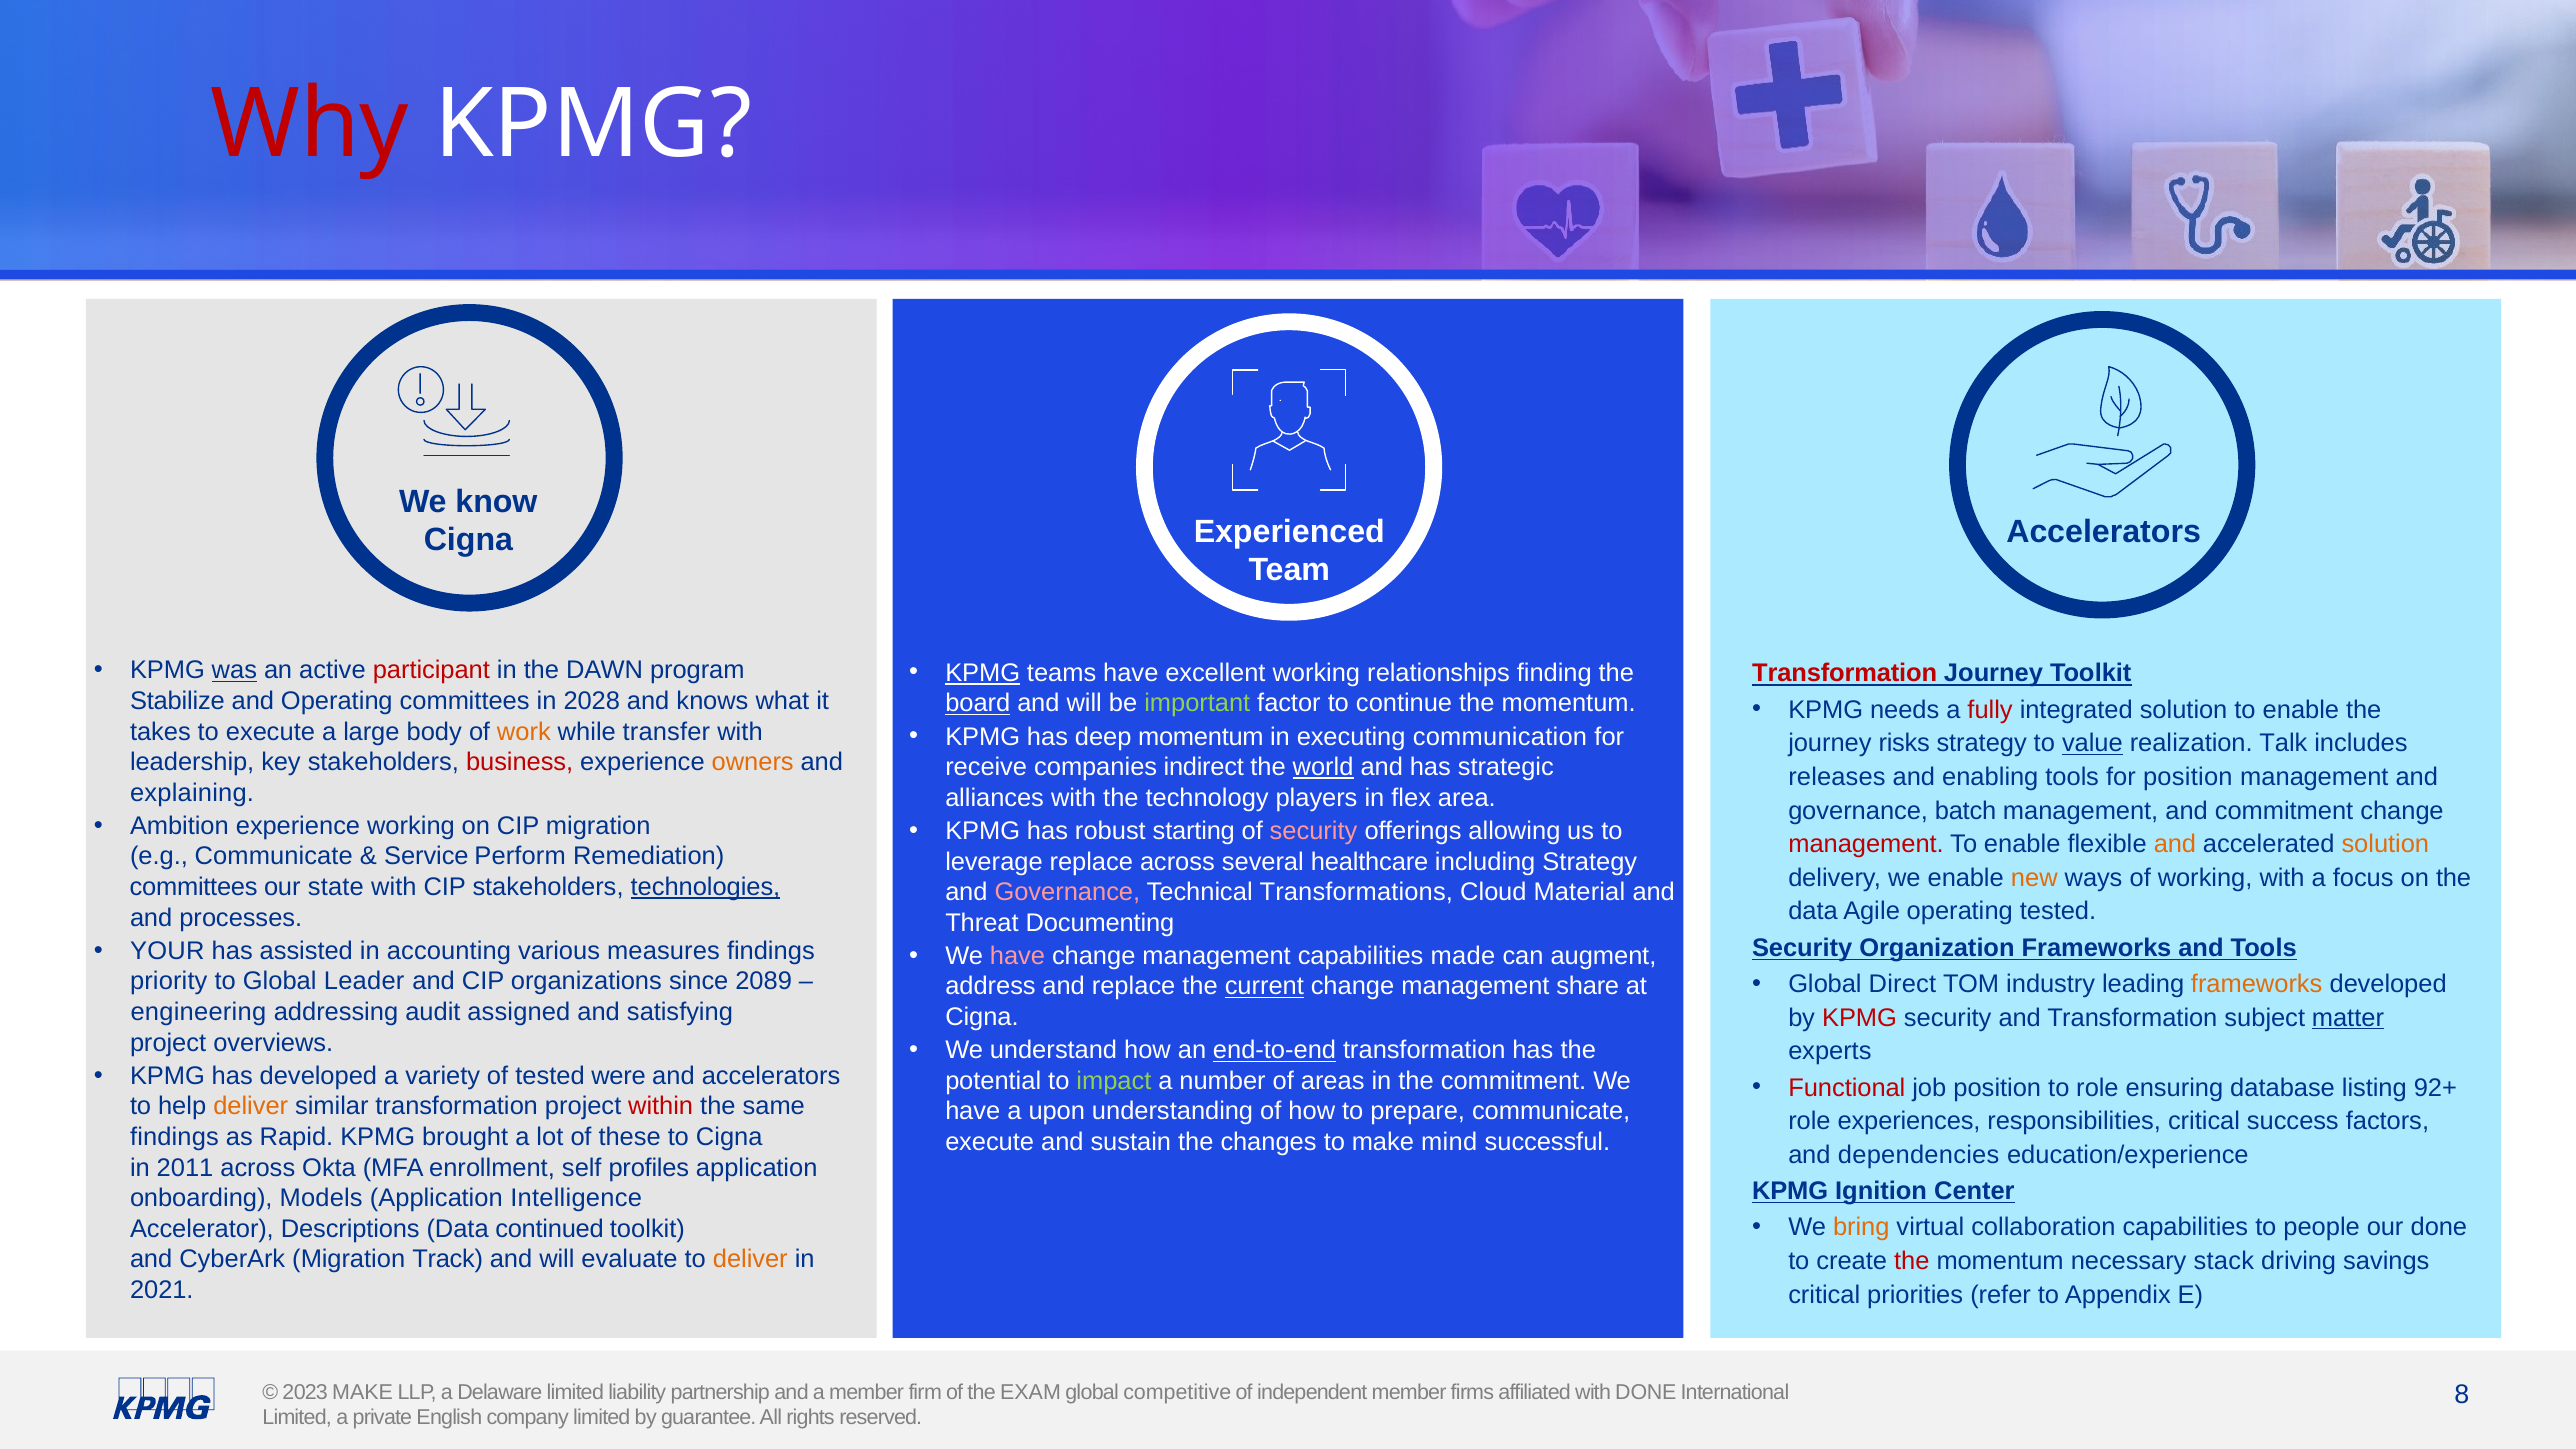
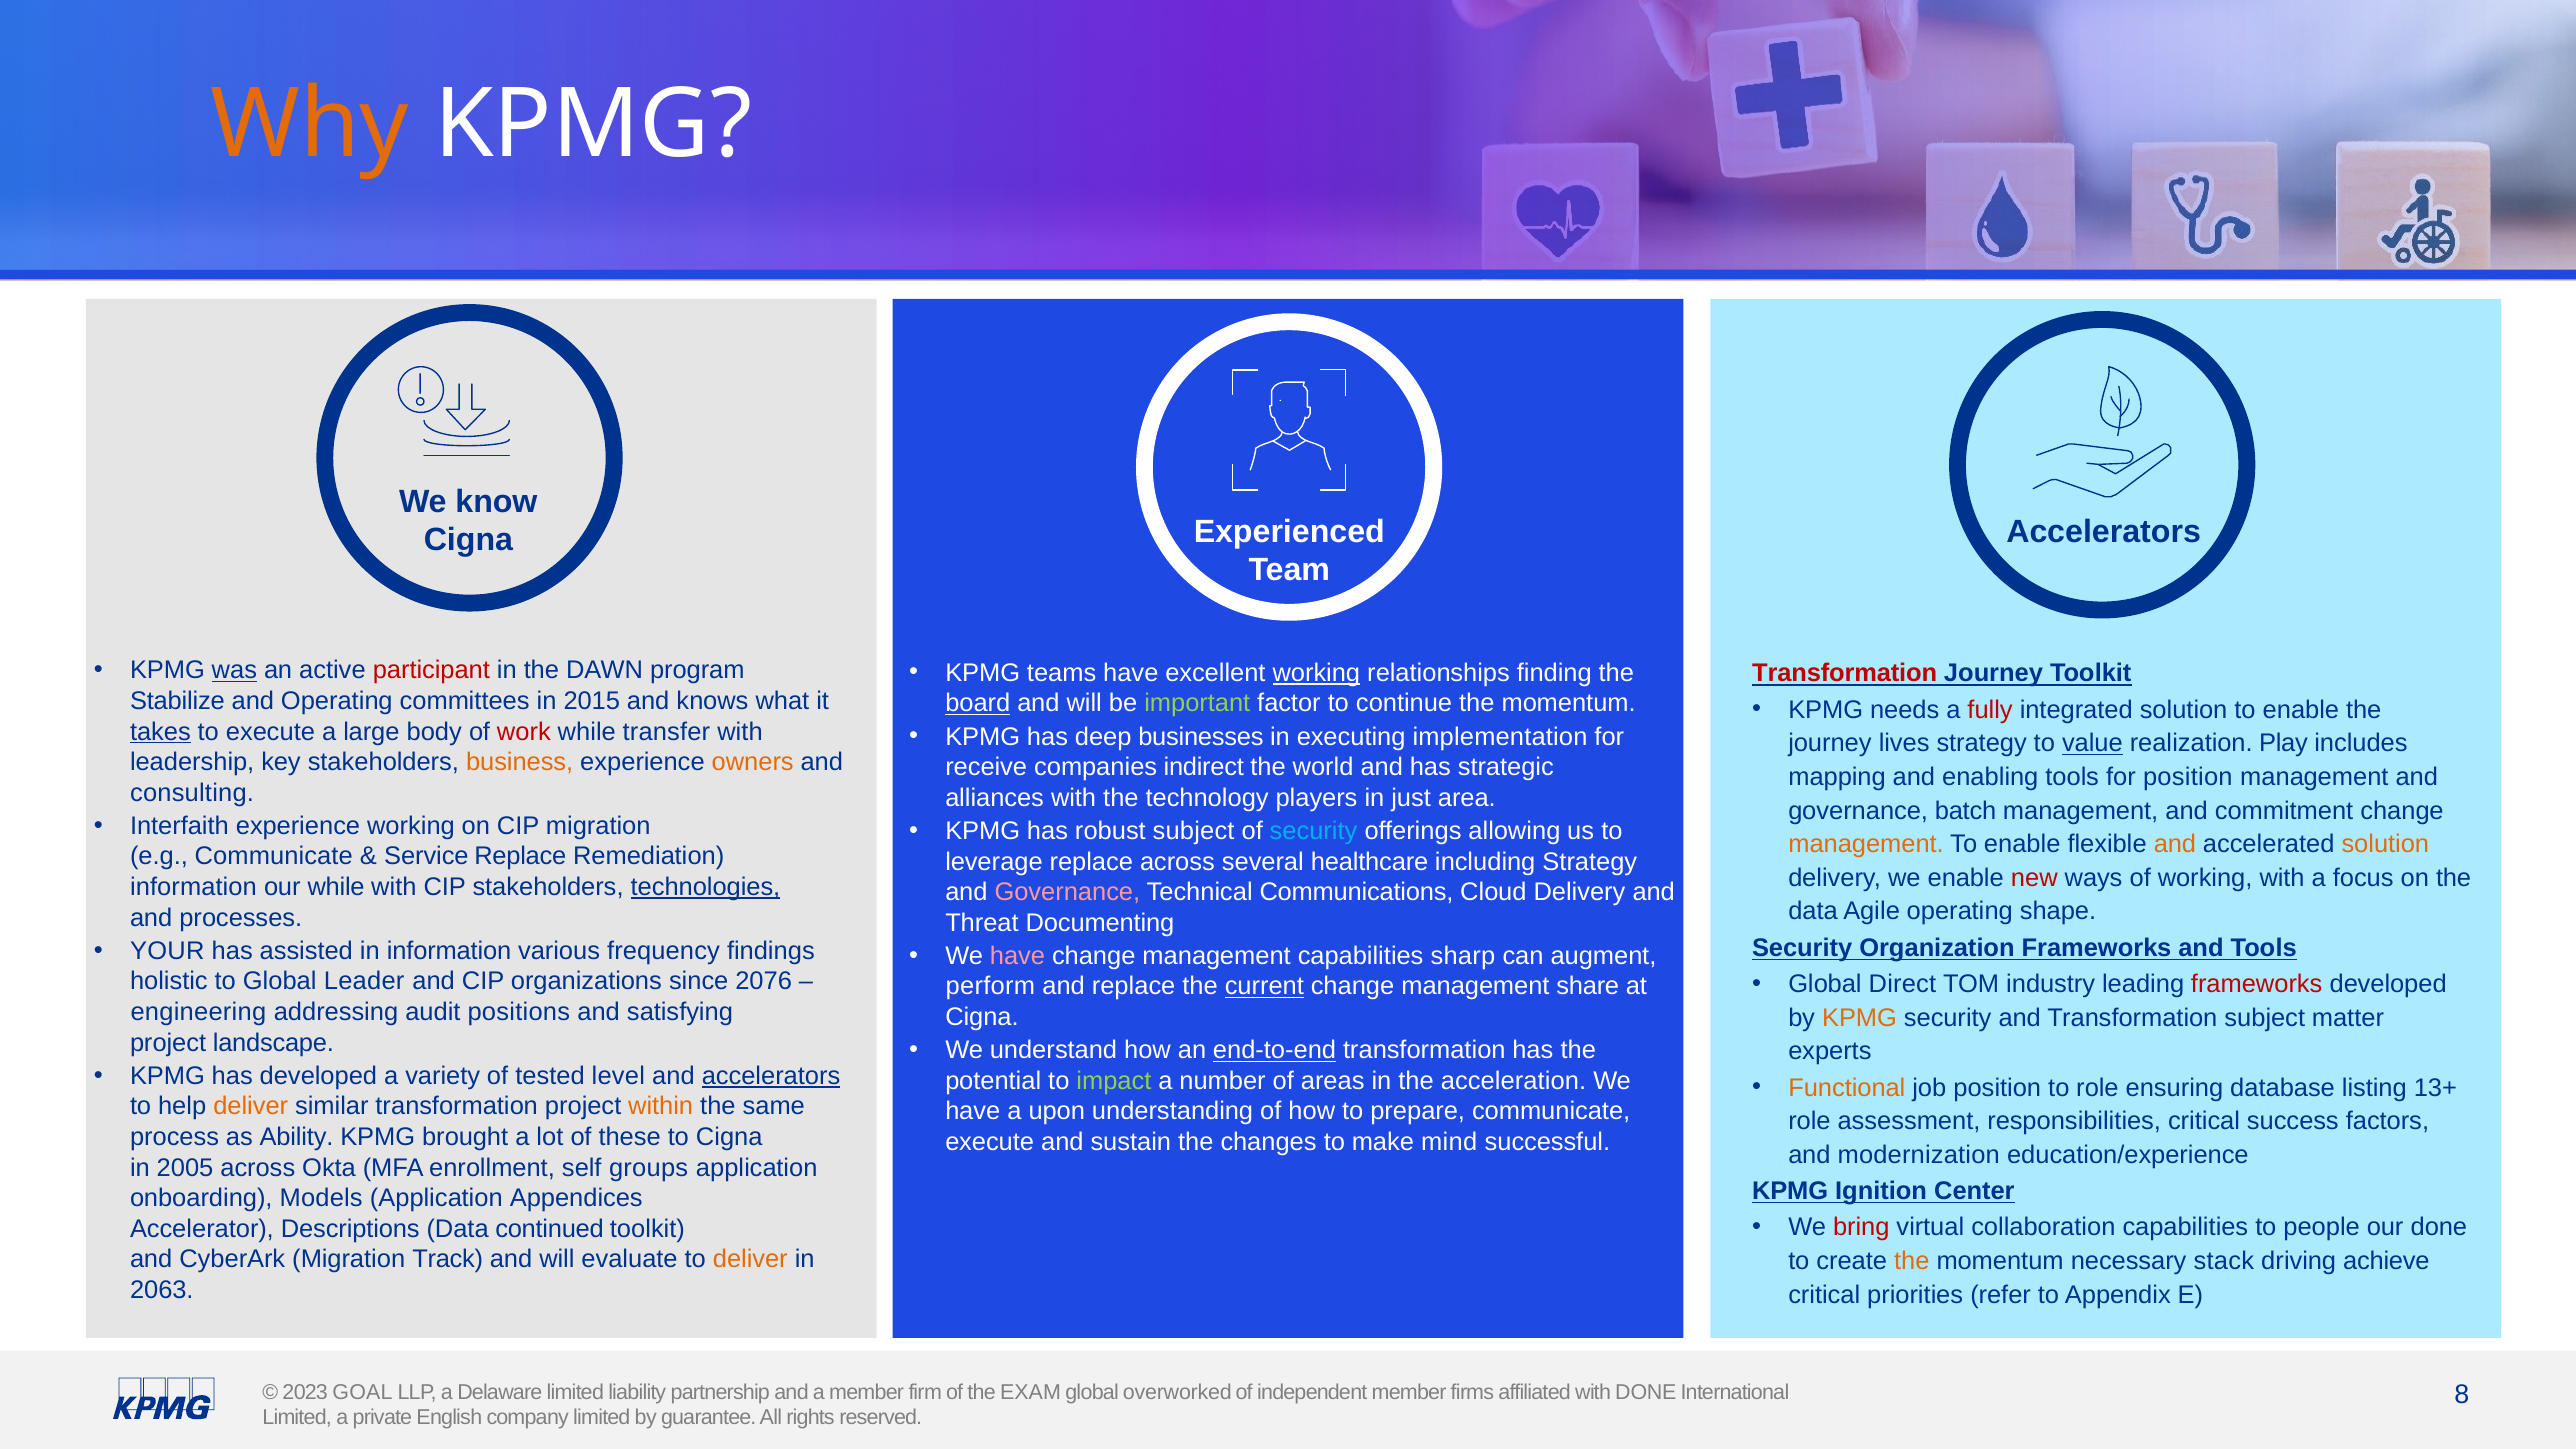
Why colour: red -> orange
KPMG at (983, 673) underline: present -> none
working at (1316, 673) underline: none -> present
2028: 2028 -> 2015
takes underline: none -> present
work colour: orange -> red
deep momentum: momentum -> businesses
communication: communication -> implementation
risks: risks -> lives
Talk: Talk -> Play
business colour: red -> orange
world underline: present -> none
releases: releases -> mapping
explaining: explaining -> consulting
flex: flex -> just
Ambition: Ambition -> Interfaith
robust starting: starting -> subject
security at (1314, 831) colour: pink -> light blue
management at (1866, 844) colour: red -> orange
Service Perform: Perform -> Replace
new colour: orange -> red
committees at (194, 887): committees -> information
our state: state -> while
Transformations: Transformations -> Communications
Cloud Material: Material -> Delivery
operating tested: tested -> shape
in accounting: accounting -> information
measures: measures -> frequency
made: made -> sharp
priority: priority -> holistic
2089: 2089 -> 2076
frameworks at (2257, 984) colour: orange -> red
address: address -> perform
assigned: assigned -> positions
KPMG at (1860, 1018) colour: red -> orange
matter underline: present -> none
overviews: overviews -> landscape
were: were -> level
accelerators at (771, 1076) underline: none -> present
the commitment: commitment -> acceleration
Functional colour: red -> orange
92+: 92+ -> 13+
within colour: red -> orange
experiences: experiences -> assessment
findings at (174, 1137): findings -> process
Rapid: Rapid -> Ability
dependencies: dependencies -> modernization
2011: 2011 -> 2005
profiles: profiles -> groups
Intelligence: Intelligence -> Appendices
bring colour: orange -> red
the at (1912, 1261) colour: red -> orange
savings: savings -> achieve
2021: 2021 -> 2063
2023 MAKE: MAKE -> GOAL
competitive: competitive -> overworked
